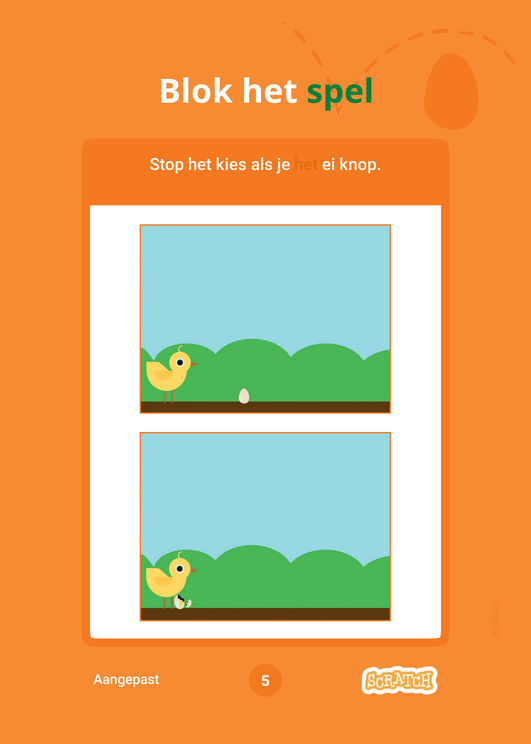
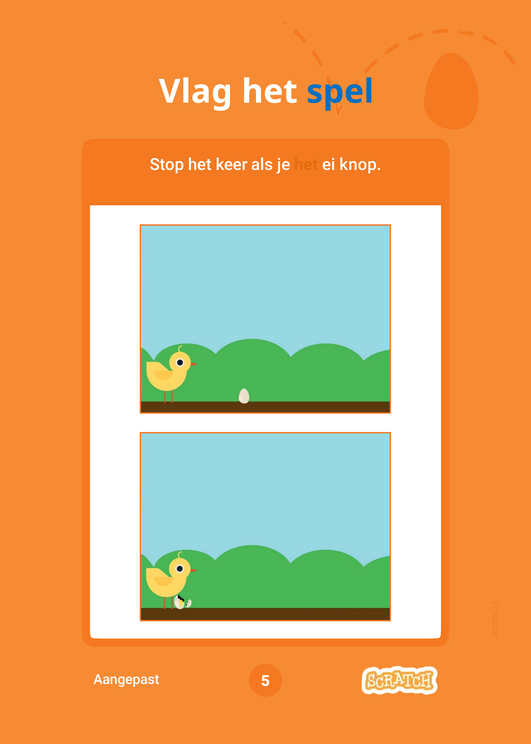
Blok: Blok -> Vlag
spel colour: green -> blue
kies: kies -> keer
